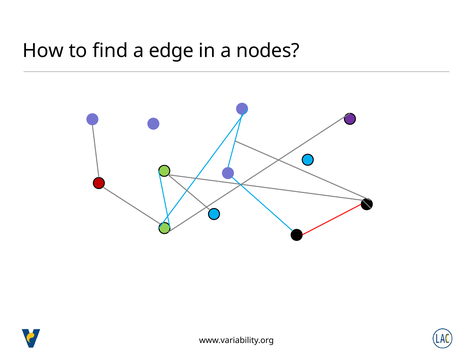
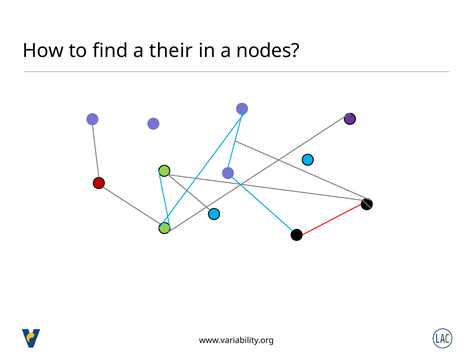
edge: edge -> their
